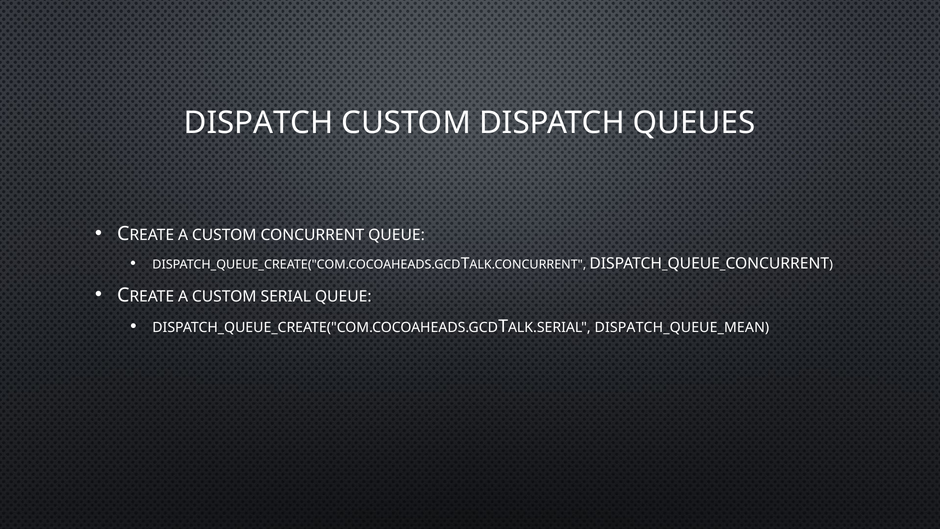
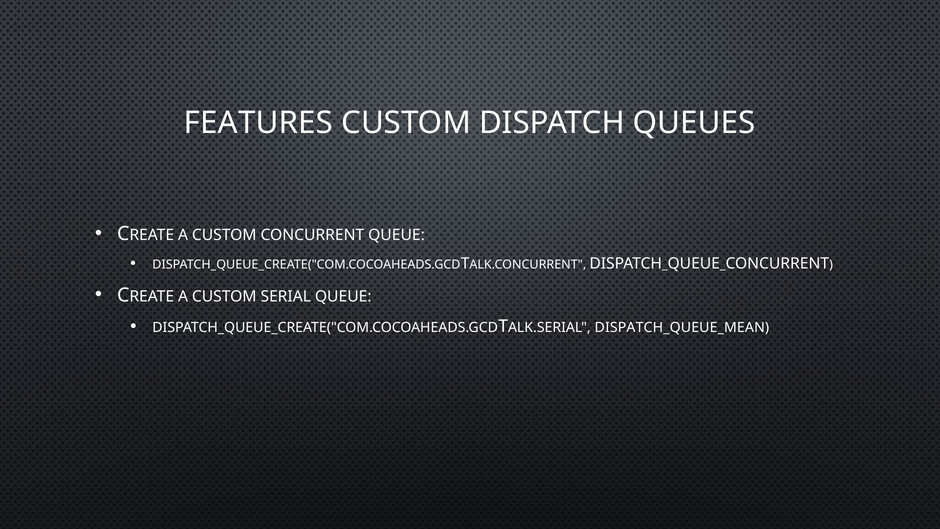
DISPATCH at (259, 123): DISPATCH -> FEATURES
